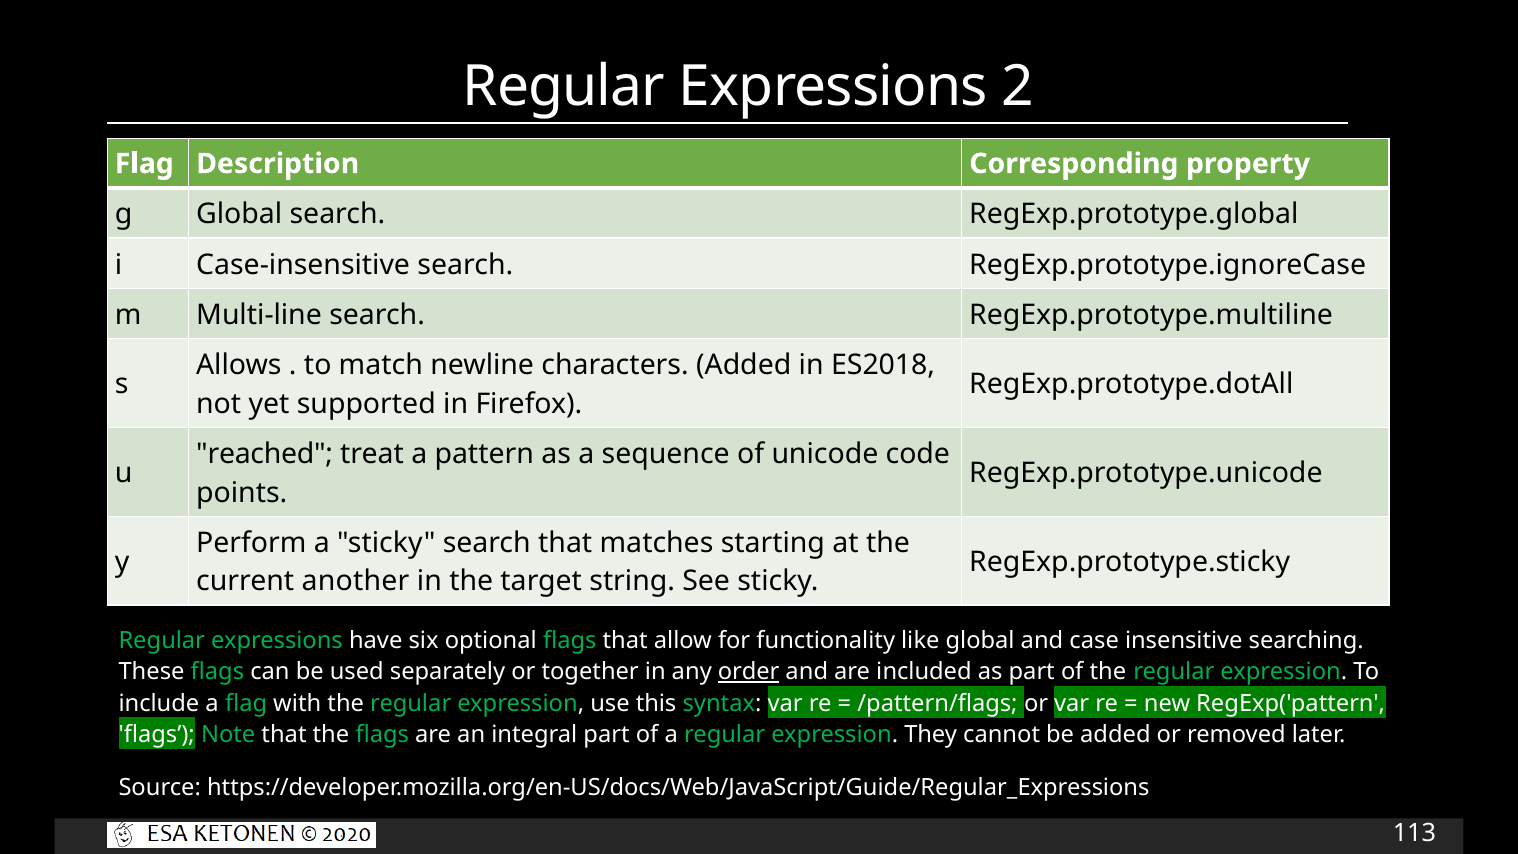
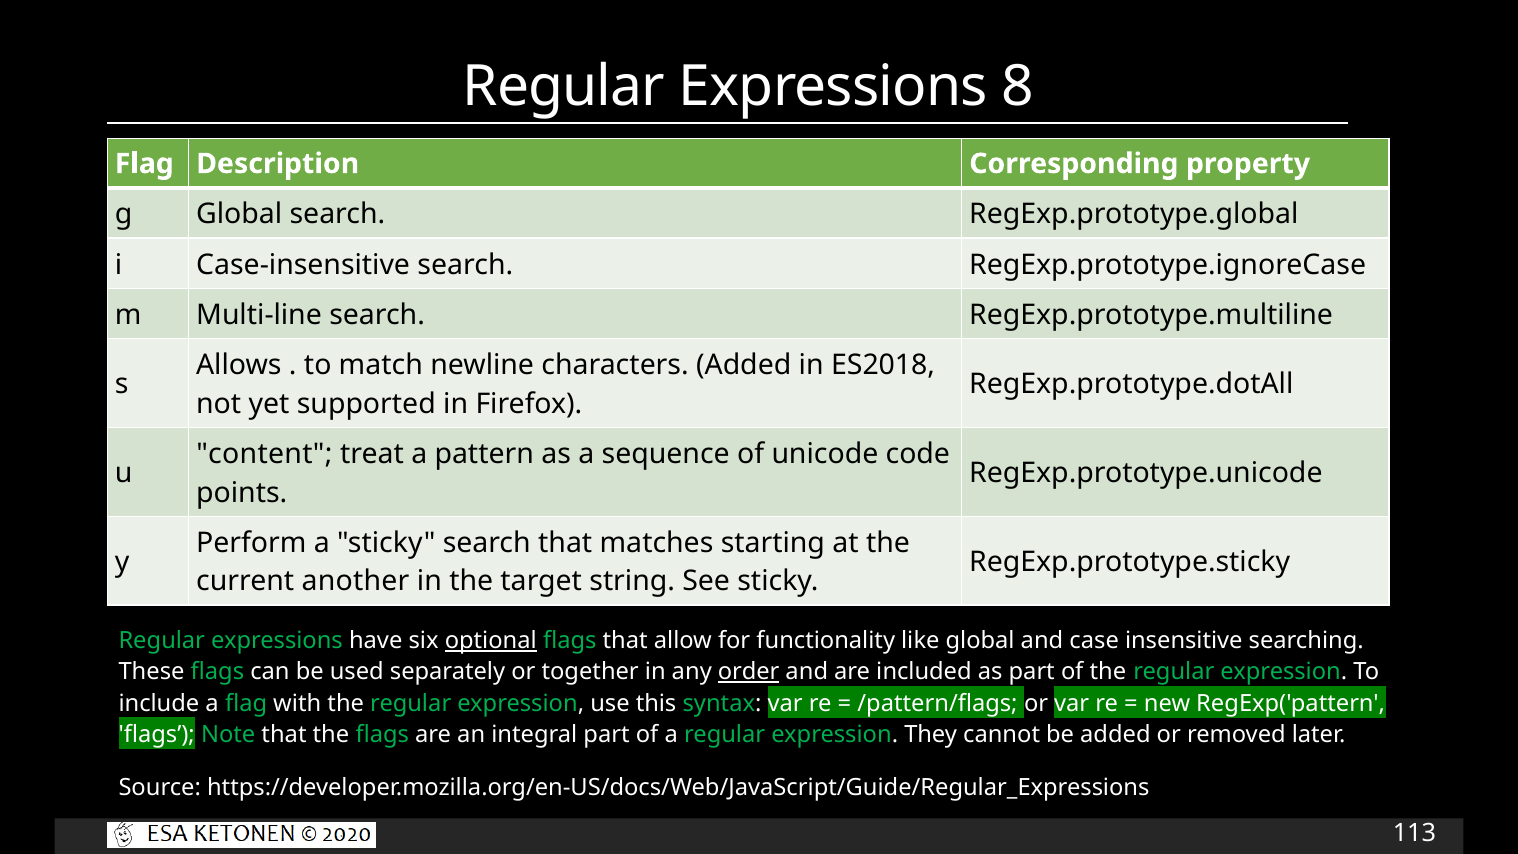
2: 2 -> 8
reached: reached -> content
optional underline: none -> present
